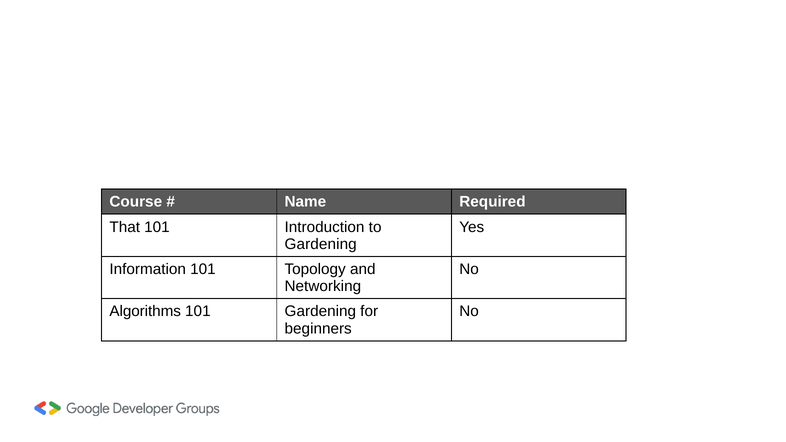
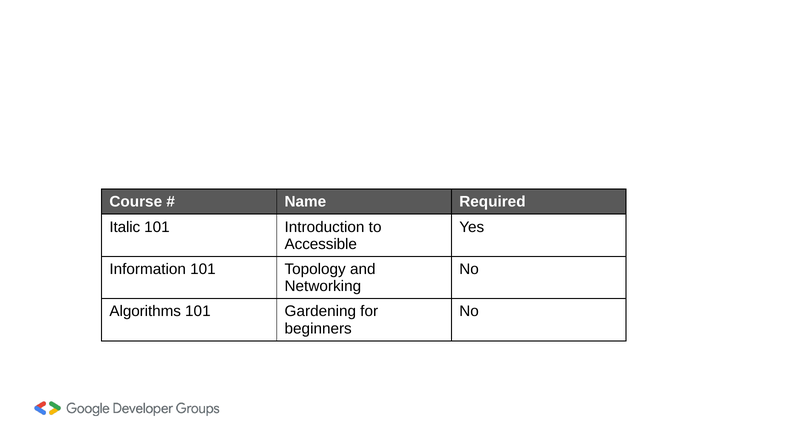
That: That -> Italic
Gardening at (321, 244): Gardening -> Accessible
